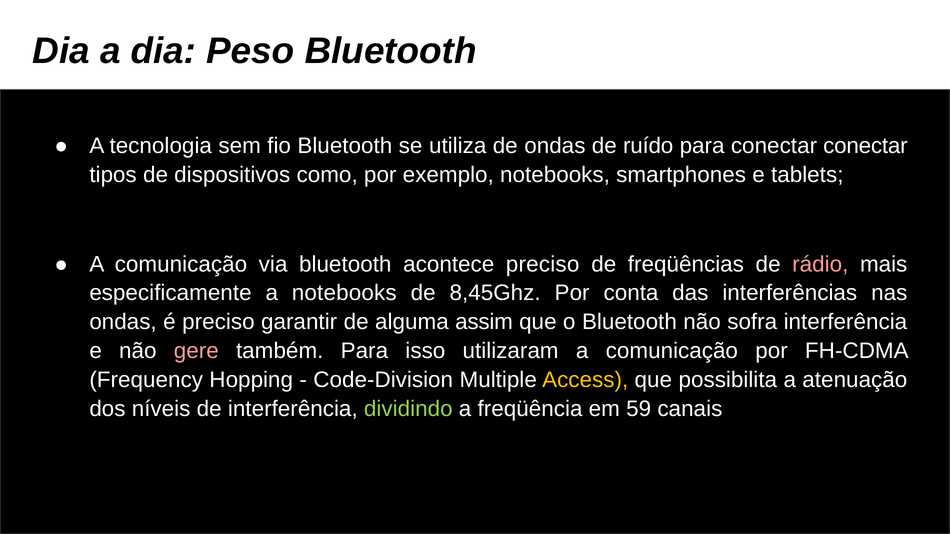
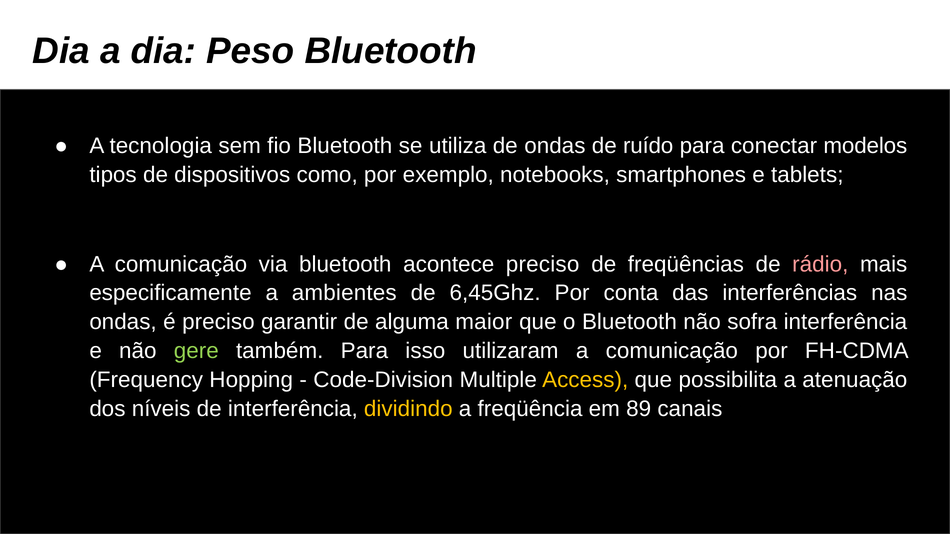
conectar conectar: conectar -> modelos
a notebooks: notebooks -> ambientes
8,45Ghz: 8,45Ghz -> 6,45Ghz
assim: assim -> maior
gere colour: pink -> light green
dividindo colour: light green -> yellow
59: 59 -> 89
